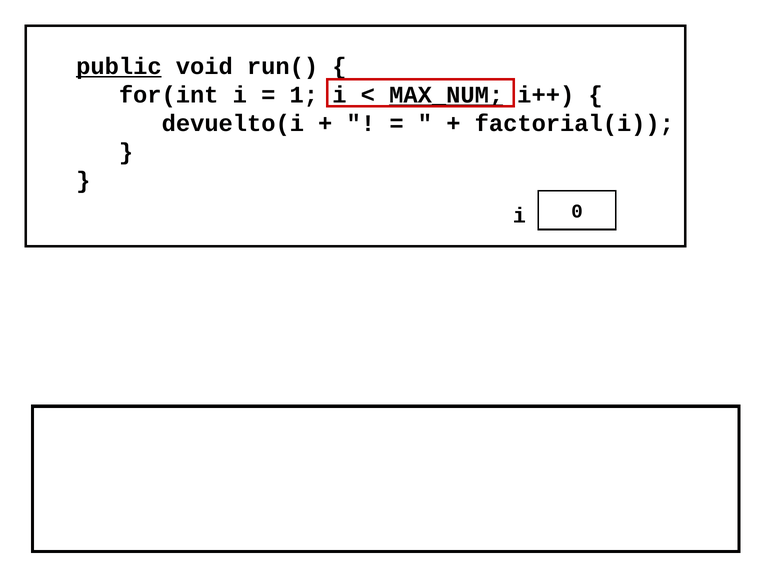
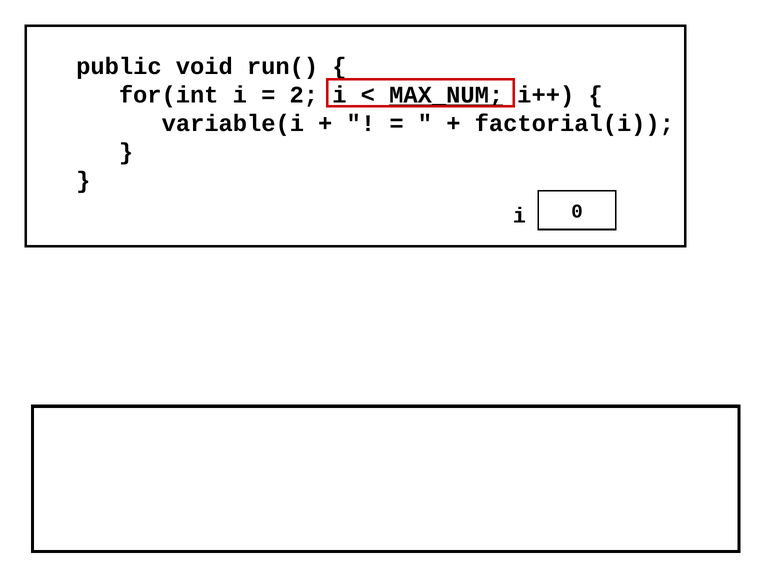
public underline: present -> none
1: 1 -> 2
devuelto(i: devuelto(i -> variable(i
